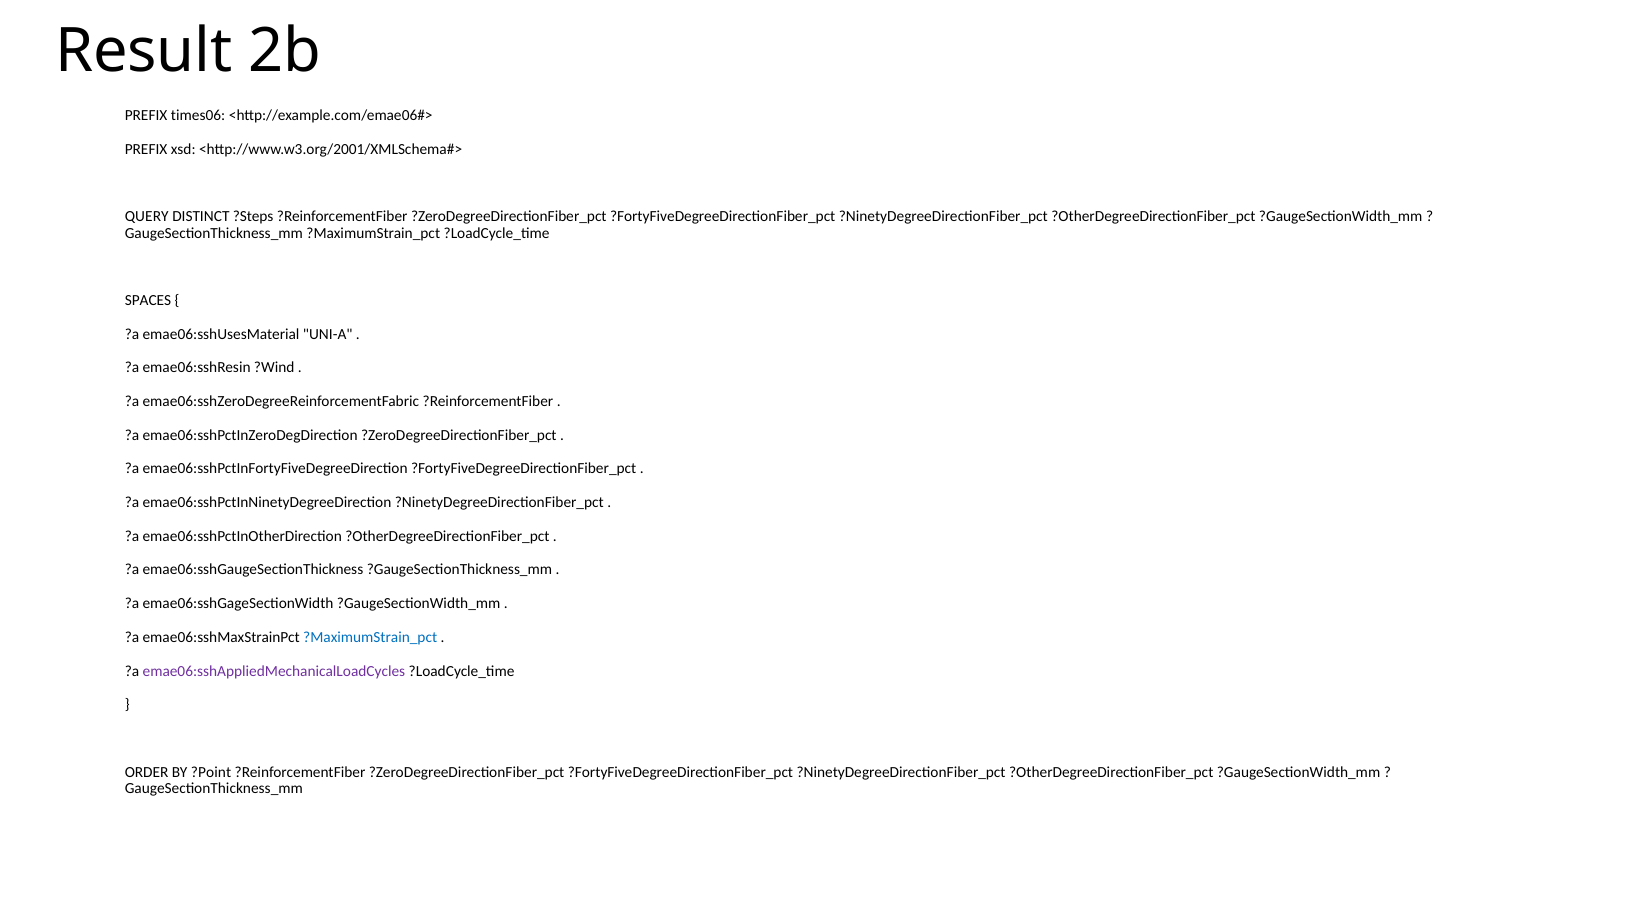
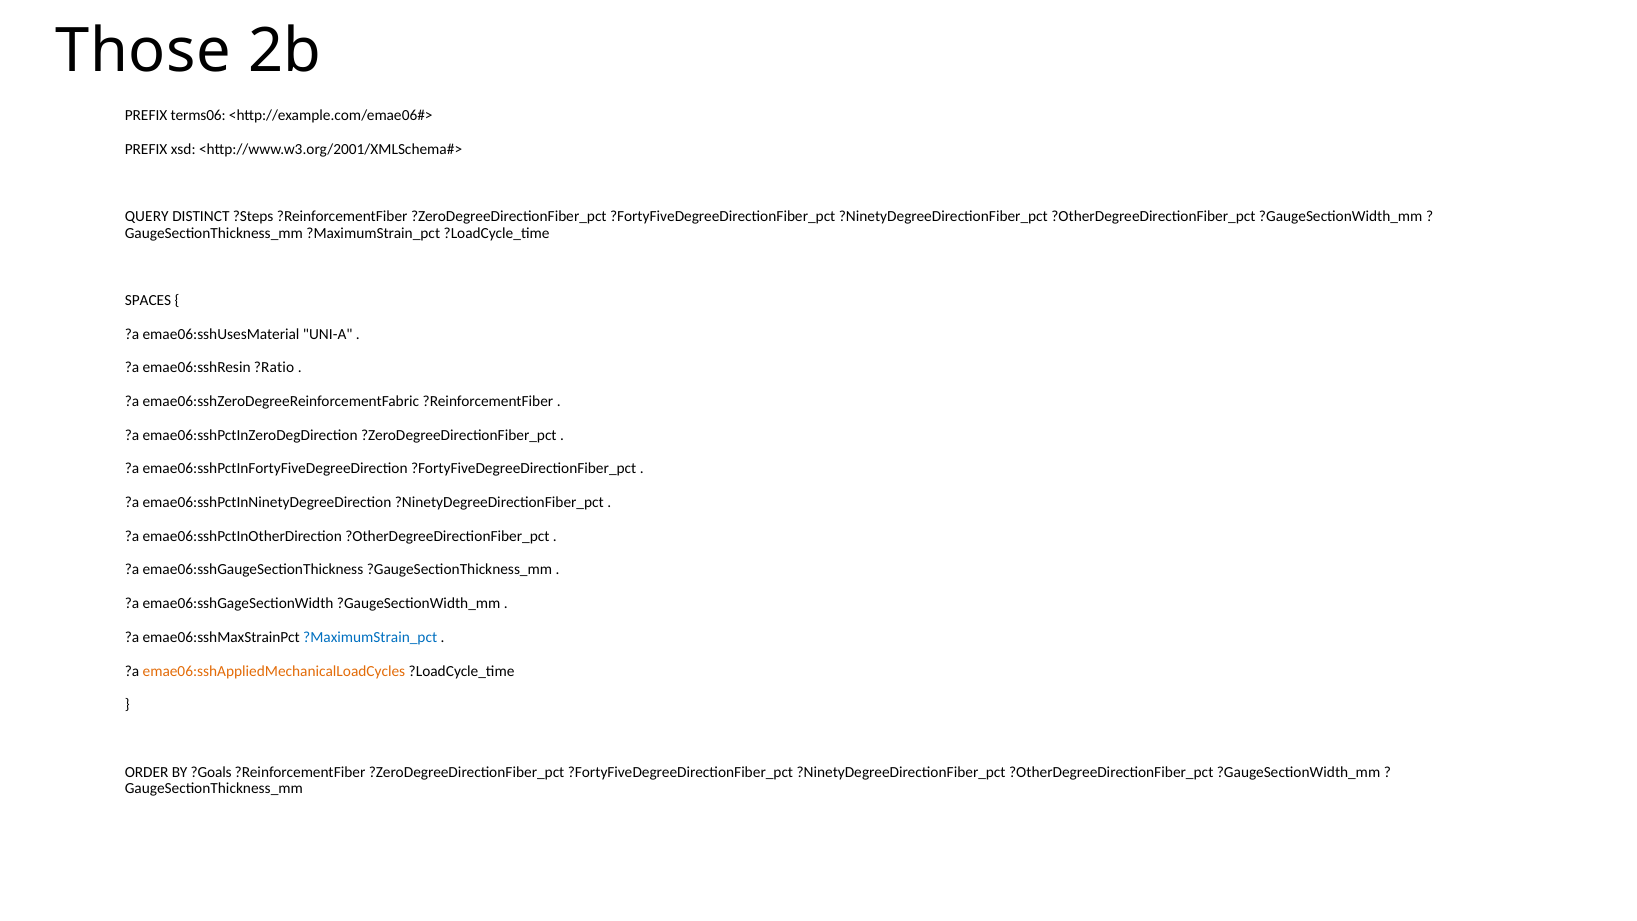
Result: Result -> Those
times06: times06 -> terms06
?Wind: ?Wind -> ?Ratio
emae06:sshAppliedMechanicalLoadCycles colour: purple -> orange
?Point: ?Point -> ?Goals
